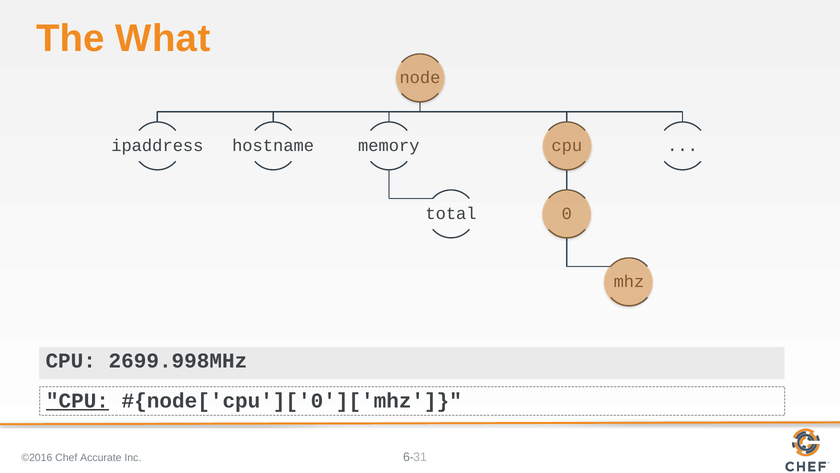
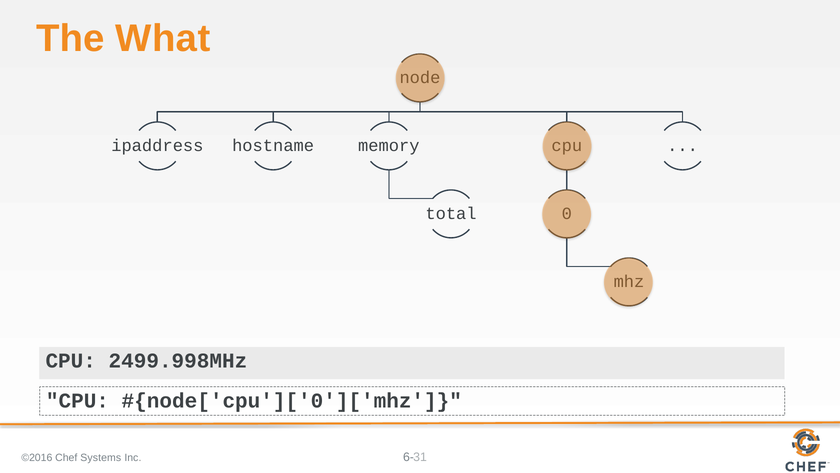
2699.998MHz: 2699.998MHz -> 2499.998MHz
CPU at (77, 400) underline: present -> none
Accurate: Accurate -> Systems
